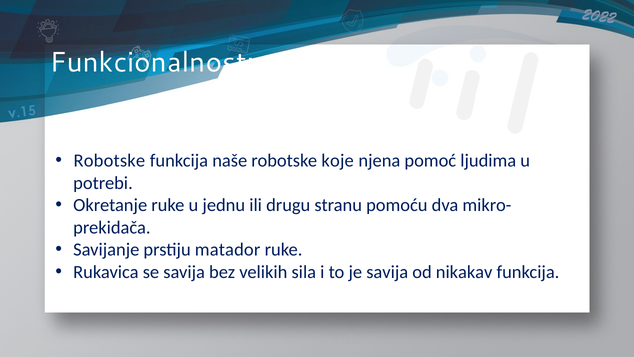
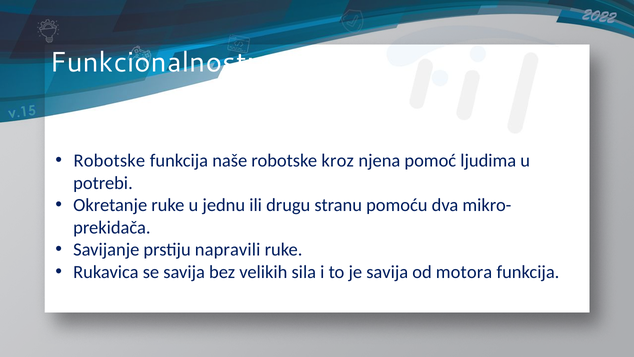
koje: koje -> kroz
matador: matador -> napravili
nikakav: nikakav -> motora
